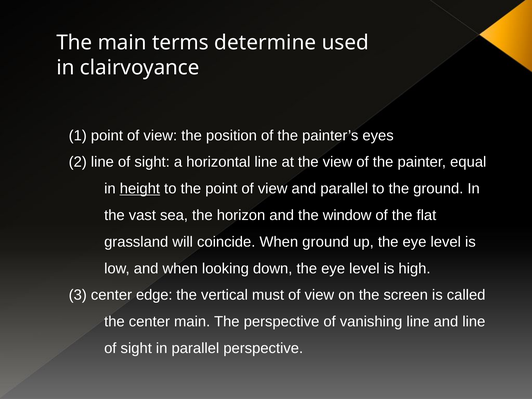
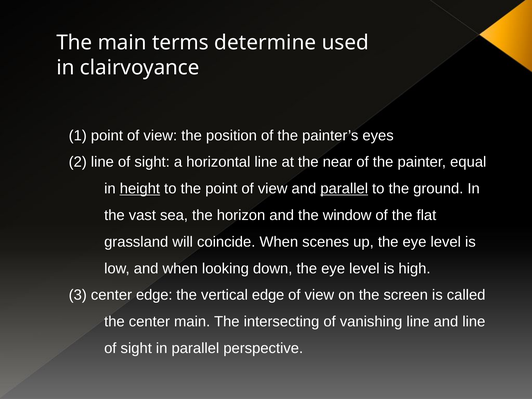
the view: view -> near
parallel at (344, 189) underline: none -> present
When ground: ground -> scenes
vertical must: must -> edge
The perspective: perspective -> intersecting
